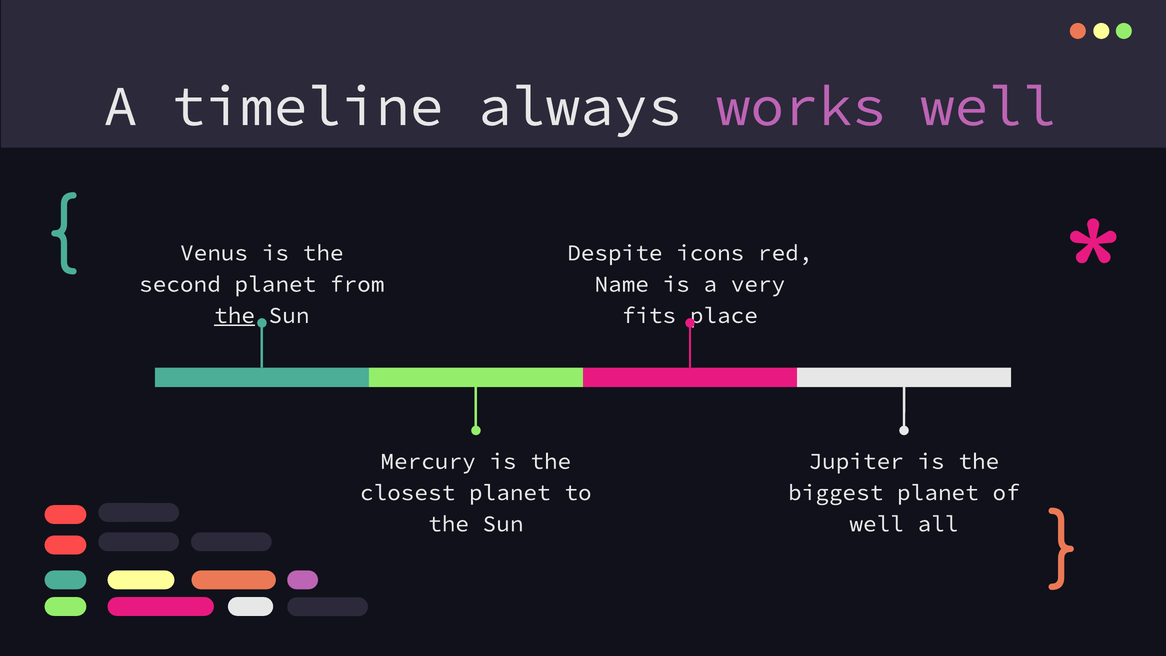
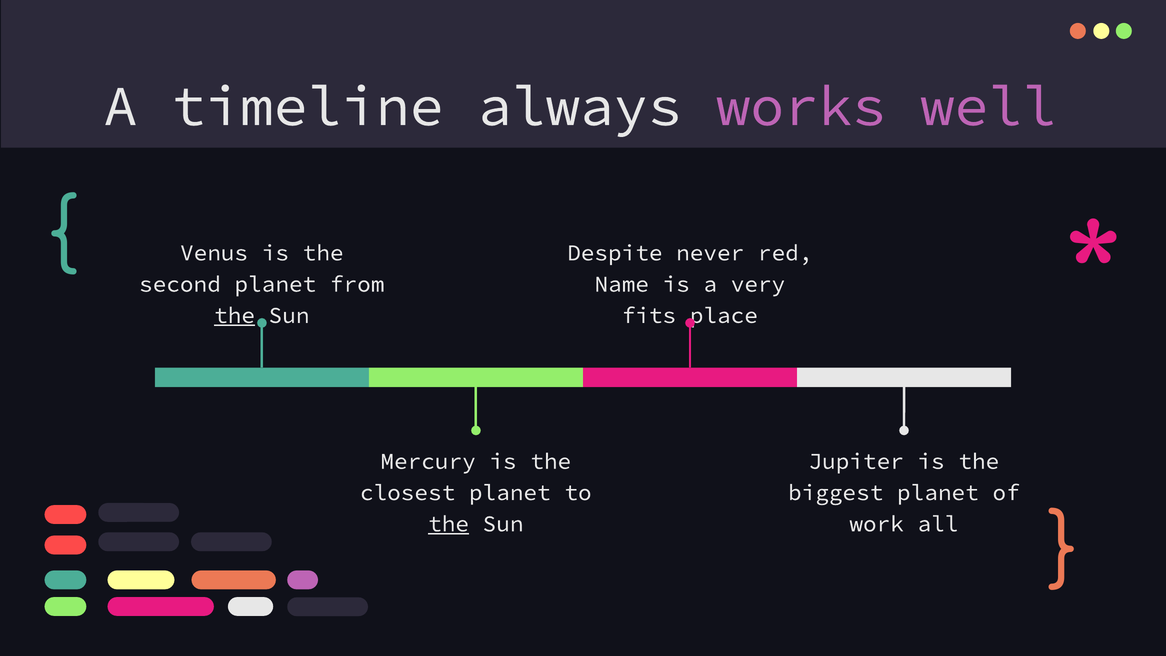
icons: icons -> never
the at (449, 524) underline: none -> present
well at (877, 524): well -> work
